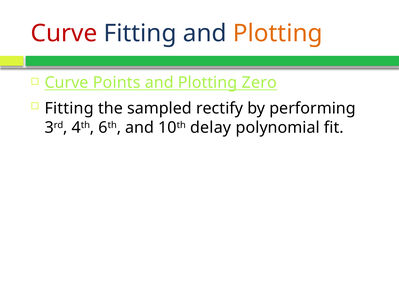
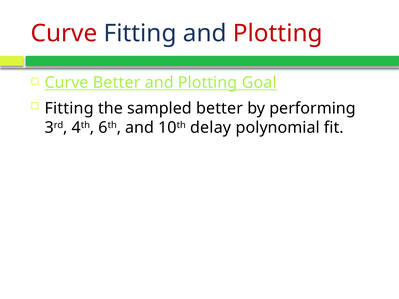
Plotting at (278, 33) colour: orange -> red
Curve Points: Points -> Better
Zero: Zero -> Goal
sampled rectify: rectify -> better
